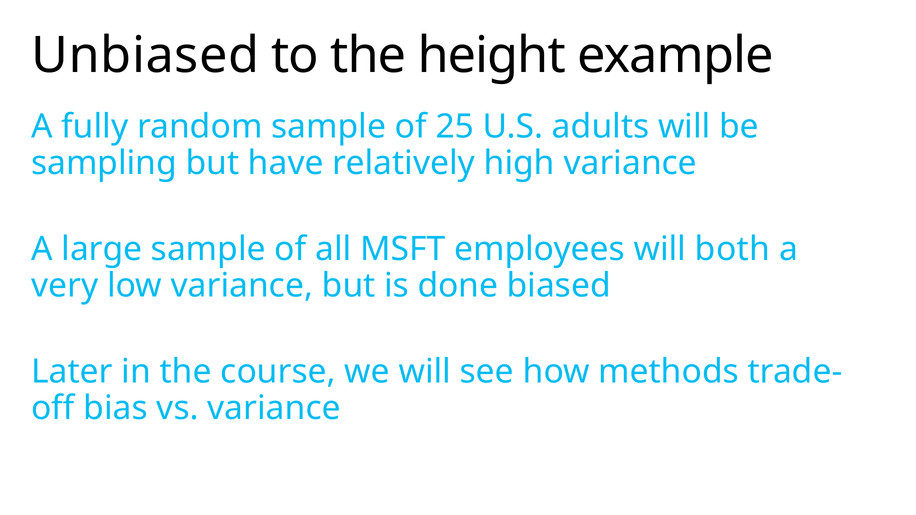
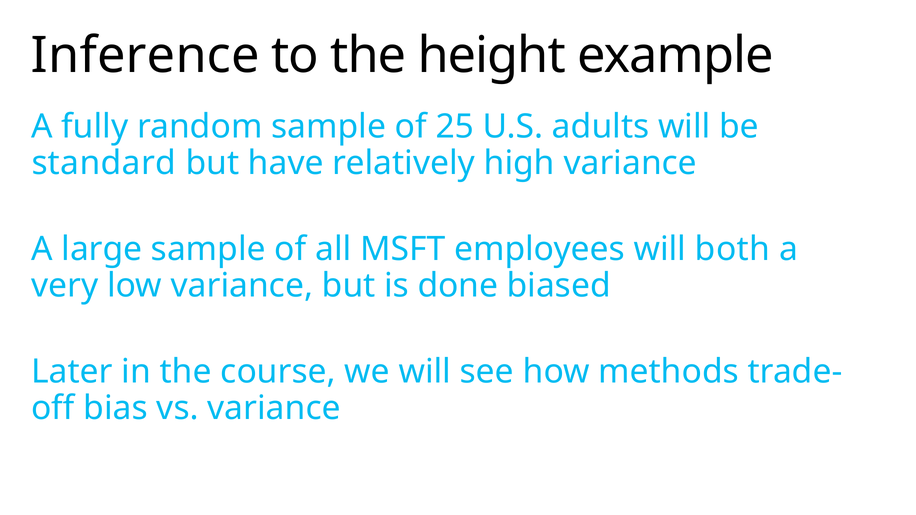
Unbiased: Unbiased -> Inference
sampling: sampling -> standard
